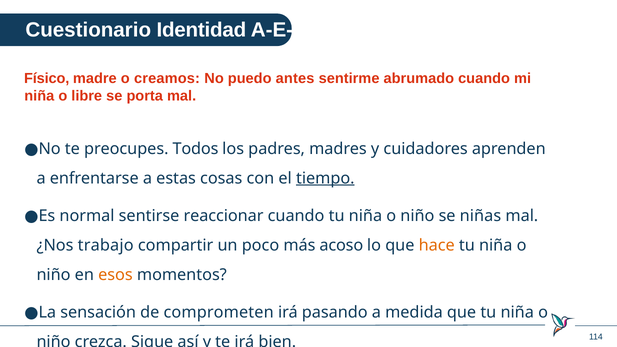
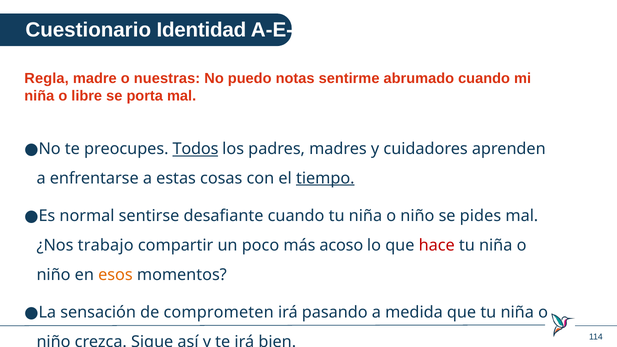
Físico: Físico -> Regla
creamos: creamos -> nuestras
antes: antes -> notas
Todos underline: none -> present
reaccionar: reaccionar -> desafiante
niñas: niñas -> pides
hace colour: orange -> red
